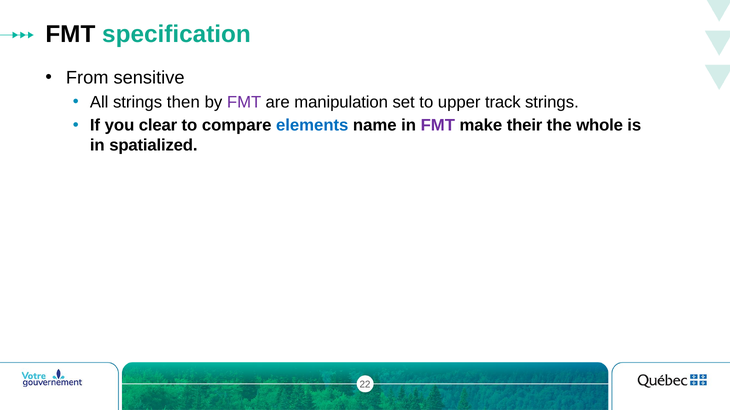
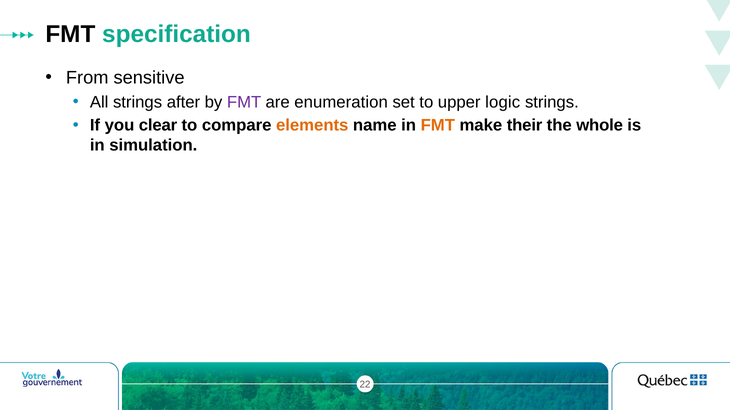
then: then -> after
manipulation: manipulation -> enumeration
track: track -> logic
elements colour: blue -> orange
FMT at (438, 126) colour: purple -> orange
spatialized: spatialized -> simulation
